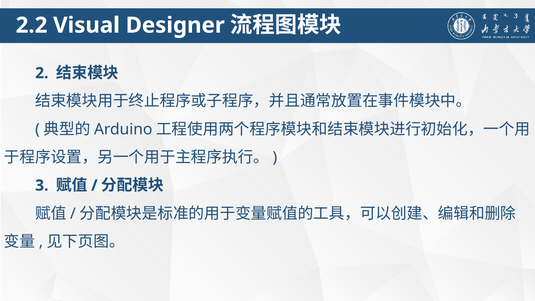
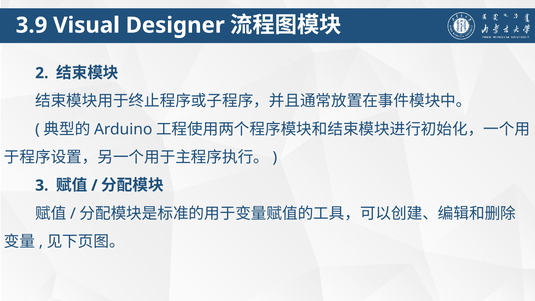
2.2: 2.2 -> 3.9
